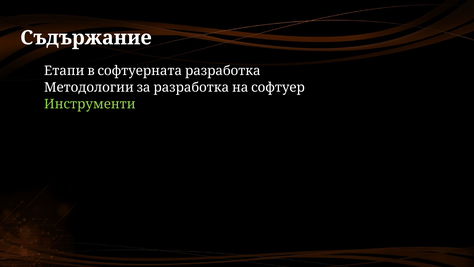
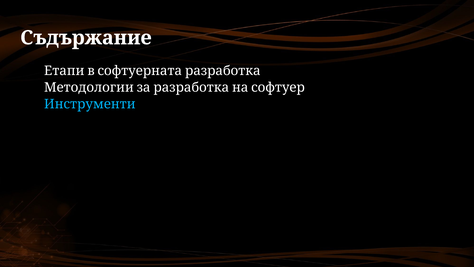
Инструменти colour: light green -> light blue
